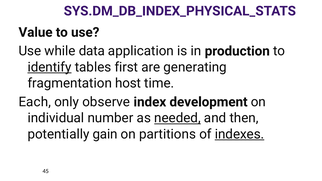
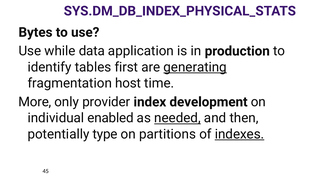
Value: Value -> Bytes
identify underline: present -> none
generating underline: none -> present
Each: Each -> More
observe: observe -> provider
number: number -> enabled
gain: gain -> type
